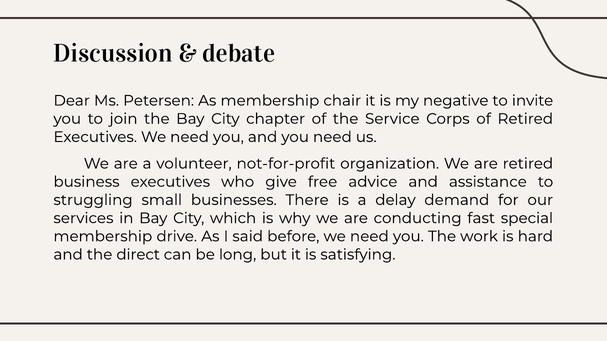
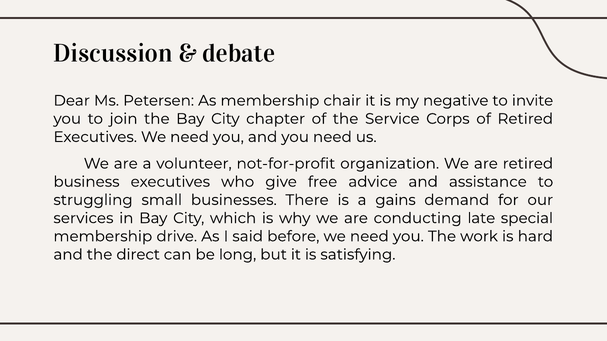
delay: delay -> gains
fast: fast -> late
